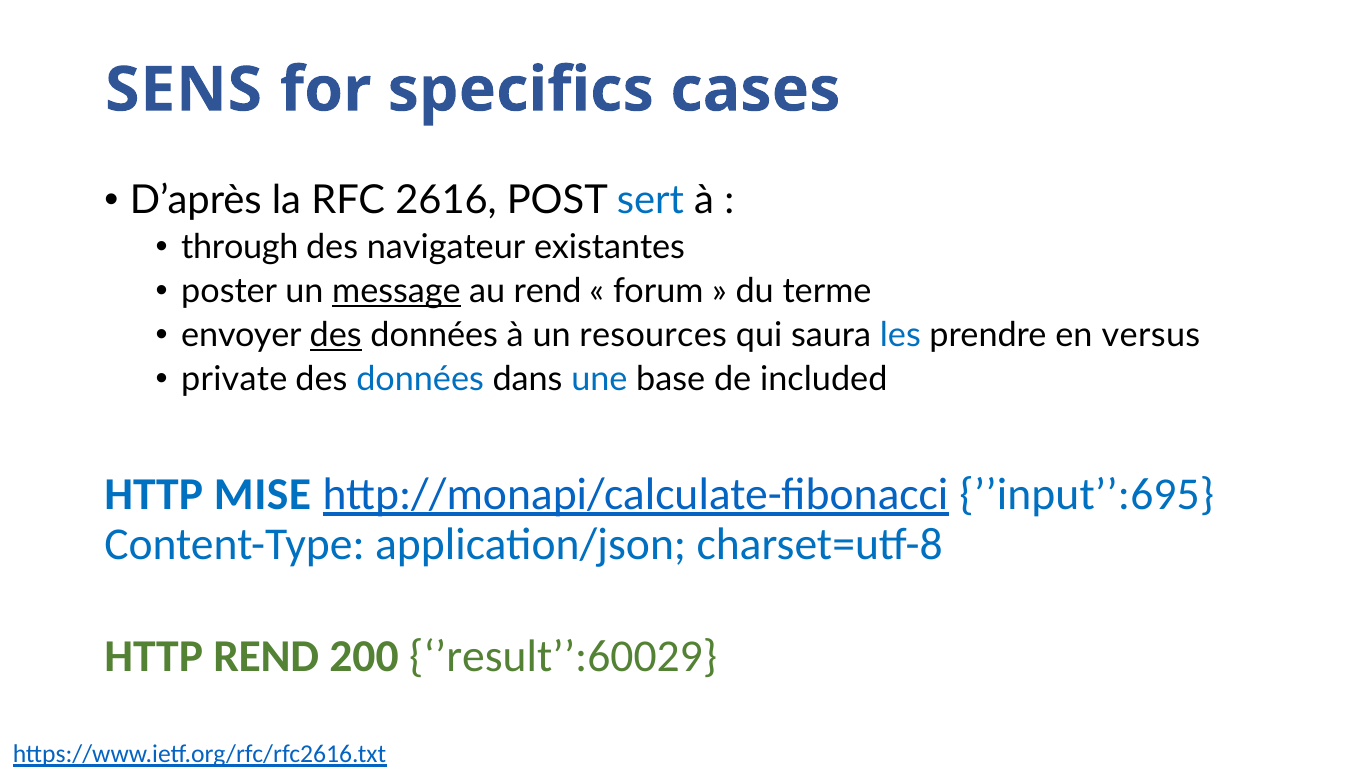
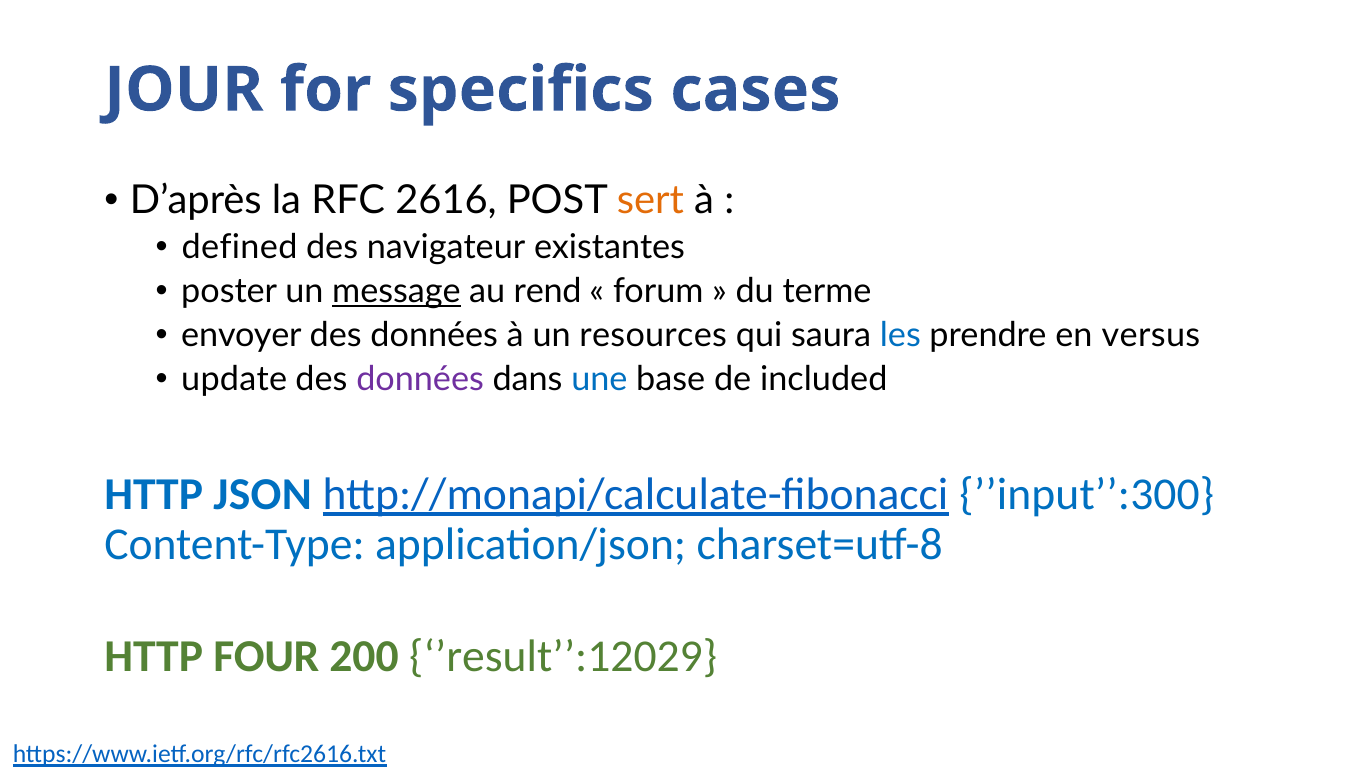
SENS: SENS -> JOUR
sert colour: blue -> orange
through: through -> defined
des at (336, 336) underline: present -> none
private: private -> update
données at (420, 380) colour: blue -> purple
MISE: MISE -> JSON
’’input’’:695: ’’input’’:695 -> ’’input’’:300
HTTP REND: REND -> FOUR
’result’’:60029: ’result’’:60029 -> ’result’’:12029
